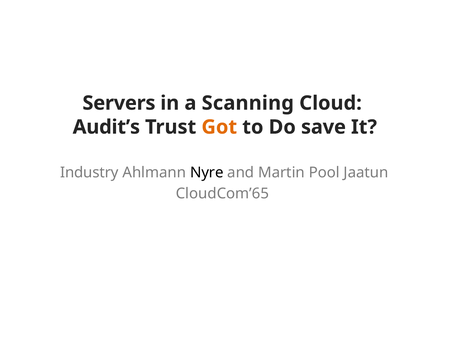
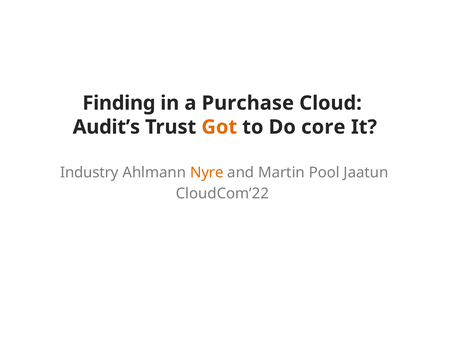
Servers: Servers -> Finding
Scanning: Scanning -> Purchase
save: save -> core
Nyre colour: black -> orange
CloudCom’65: CloudCom’65 -> CloudCom’22
